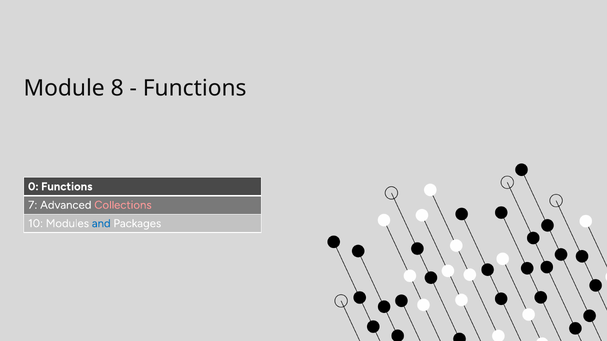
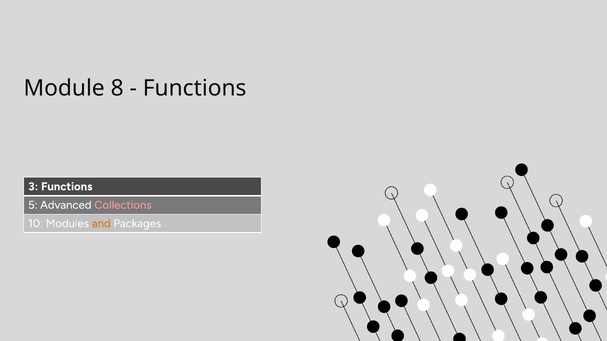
0: 0 -> 3
7: 7 -> 5
and colour: blue -> orange
